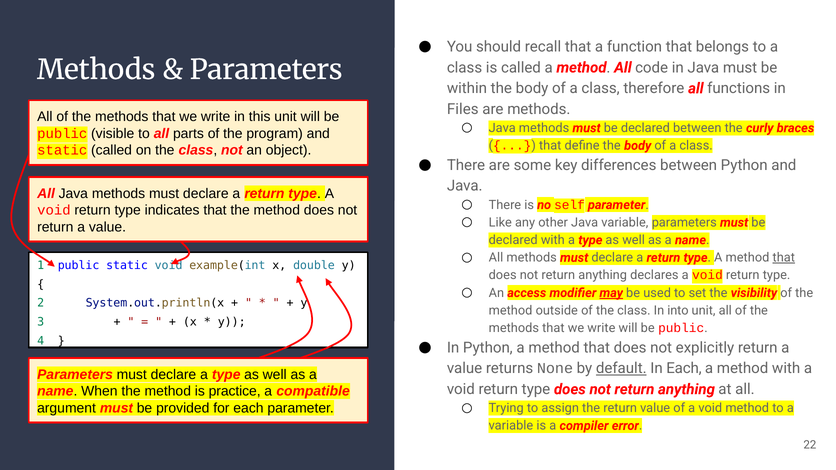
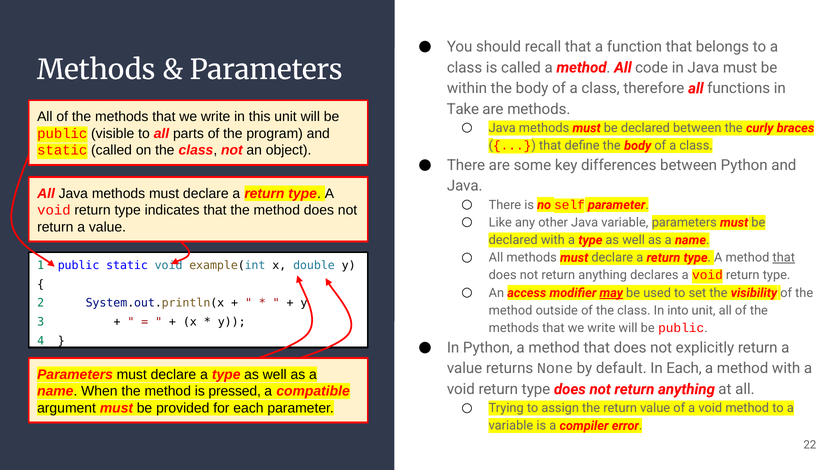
Files: Files -> Take
default underline: present -> none
practice: practice -> pressed
